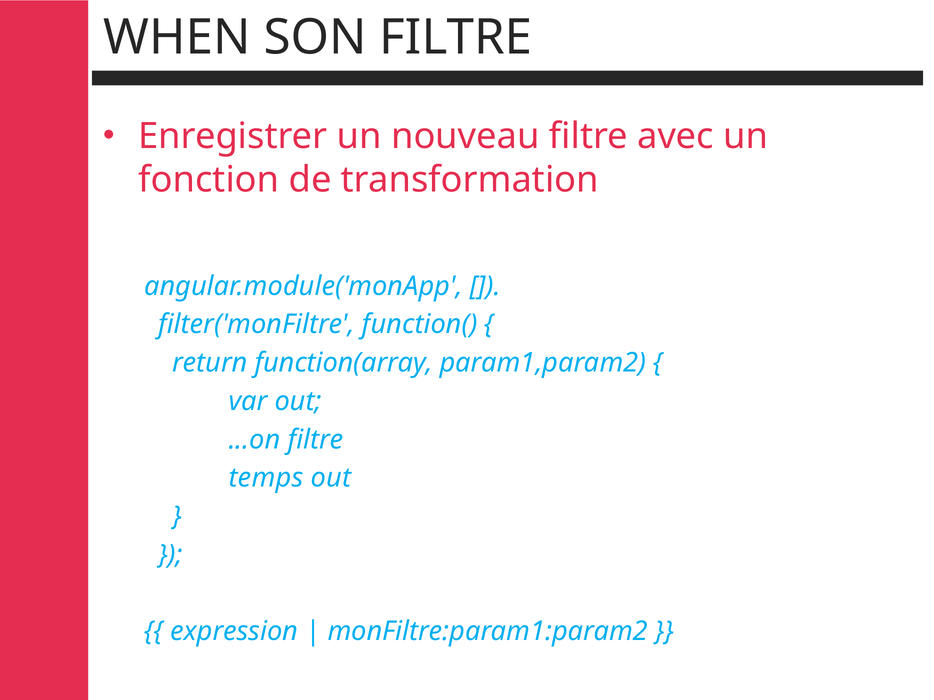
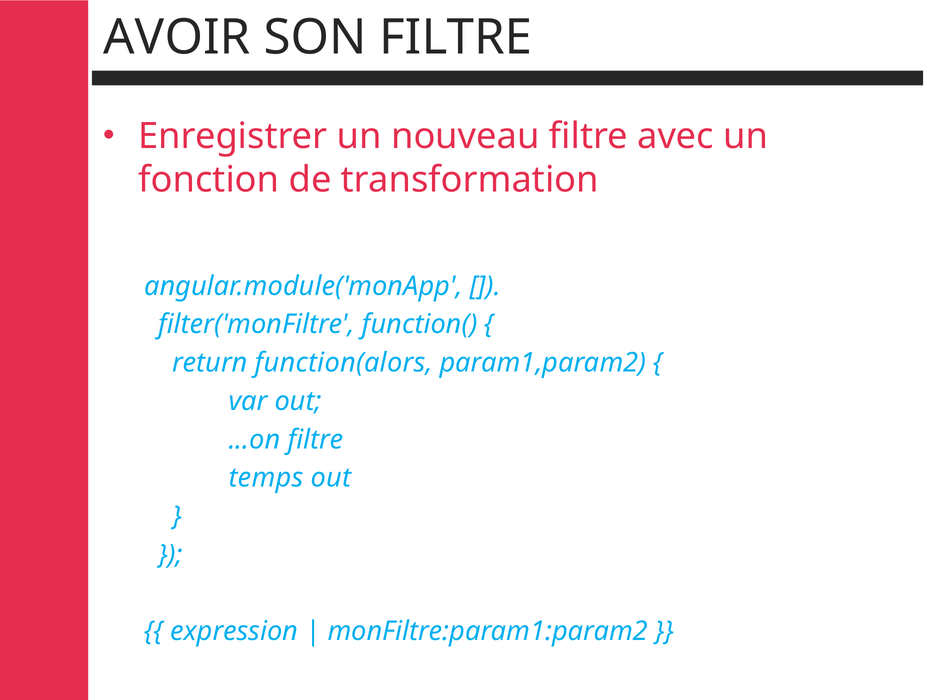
WHEN: WHEN -> AVOIR
function(array: function(array -> function(alors
